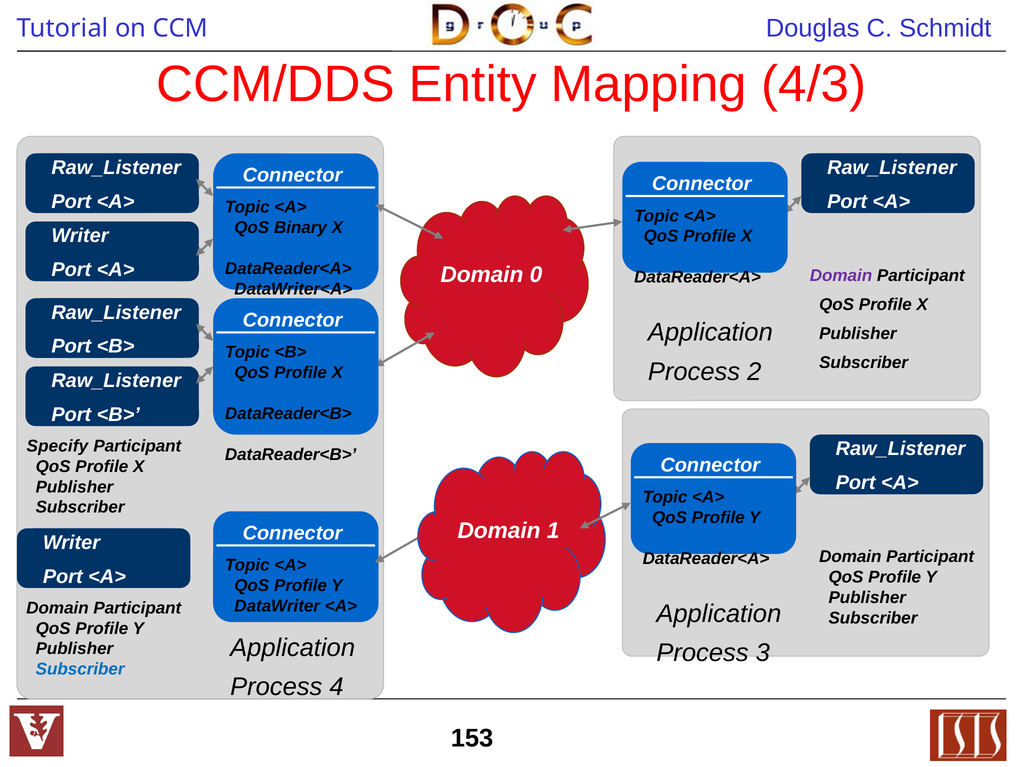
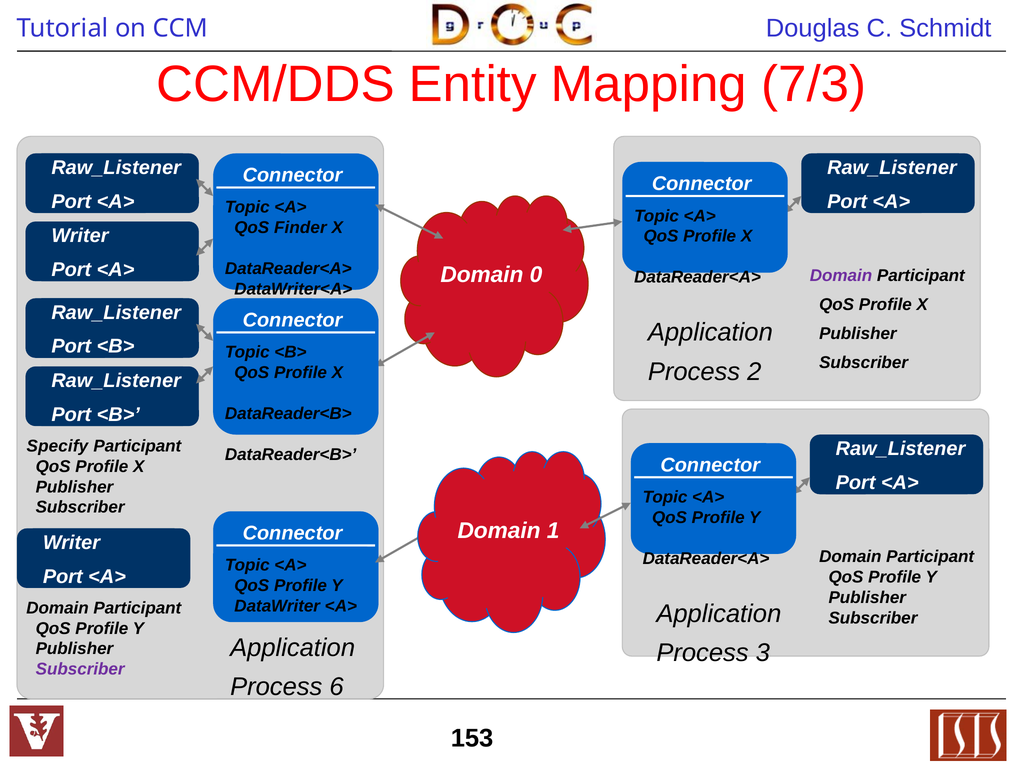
4/3: 4/3 -> 7/3
Binary: Binary -> Finder
Subscriber at (80, 670) colour: blue -> purple
4: 4 -> 6
